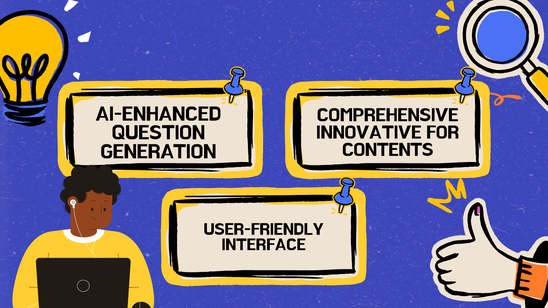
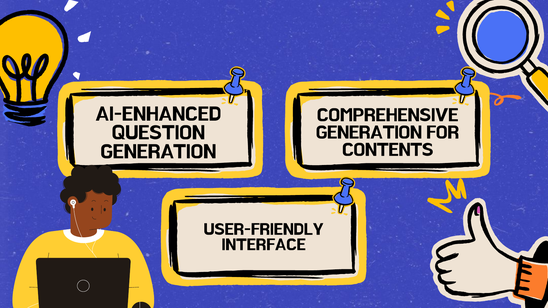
INNOVATIVE at (369, 132): INNOVATIVE -> GENERATION
